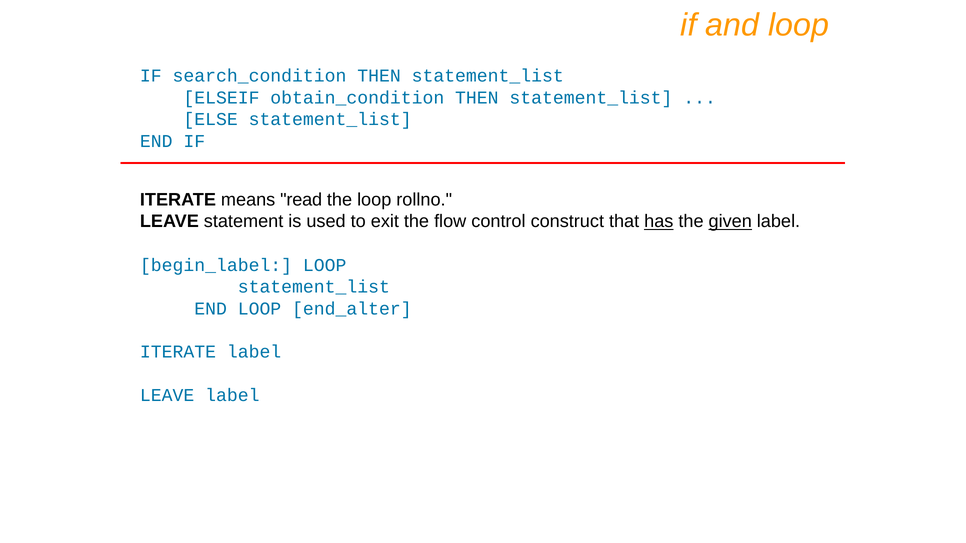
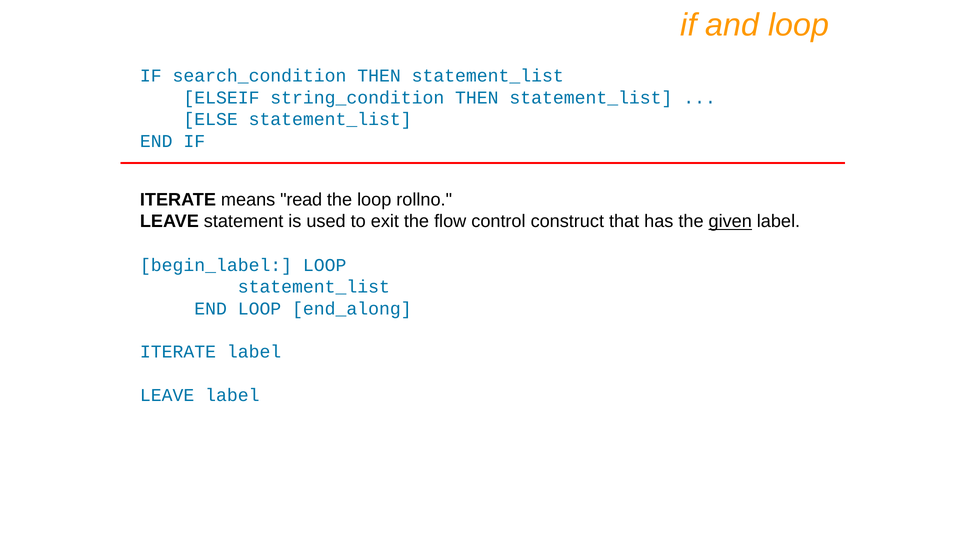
obtain_condition: obtain_condition -> string_condition
has underline: present -> none
end_alter: end_alter -> end_along
